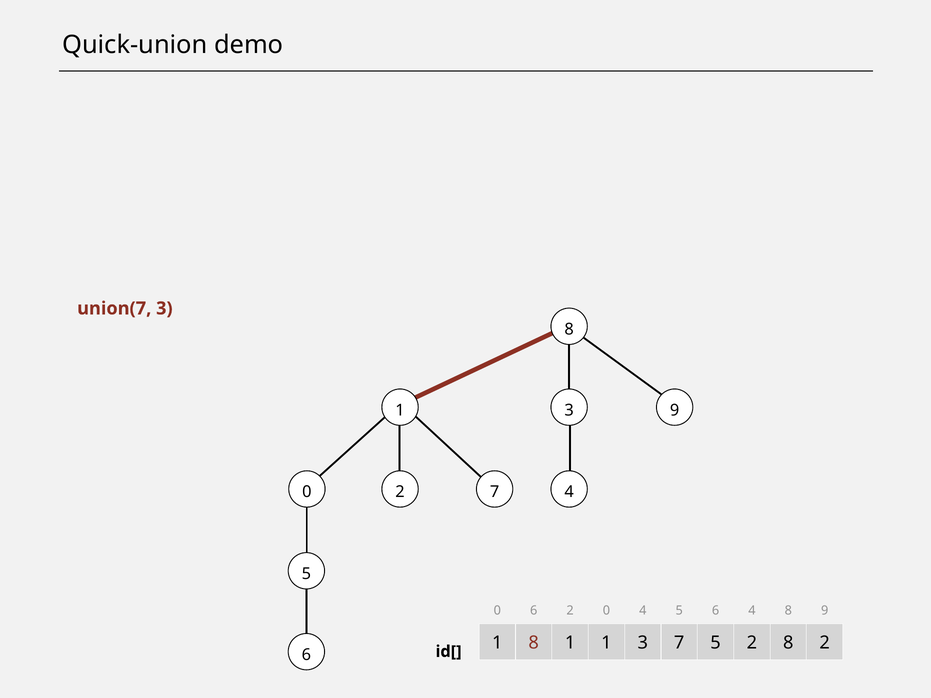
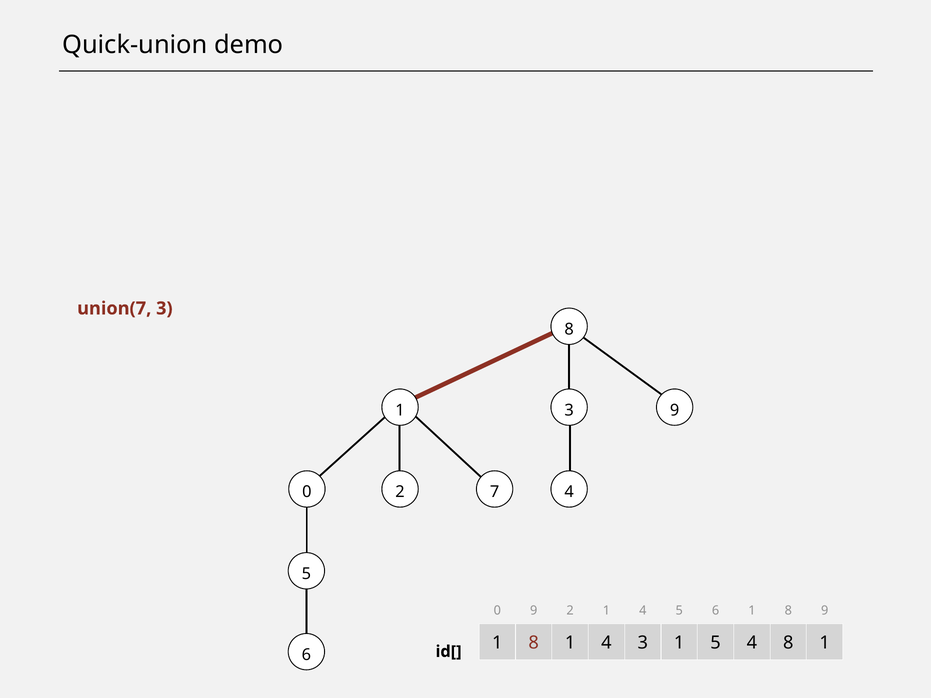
0 6: 6 -> 9
2 0: 0 -> 1
6 4: 4 -> 1
1 at (606, 643): 1 -> 4
7 at (679, 643): 7 -> 1
5 2: 2 -> 4
8 2: 2 -> 1
